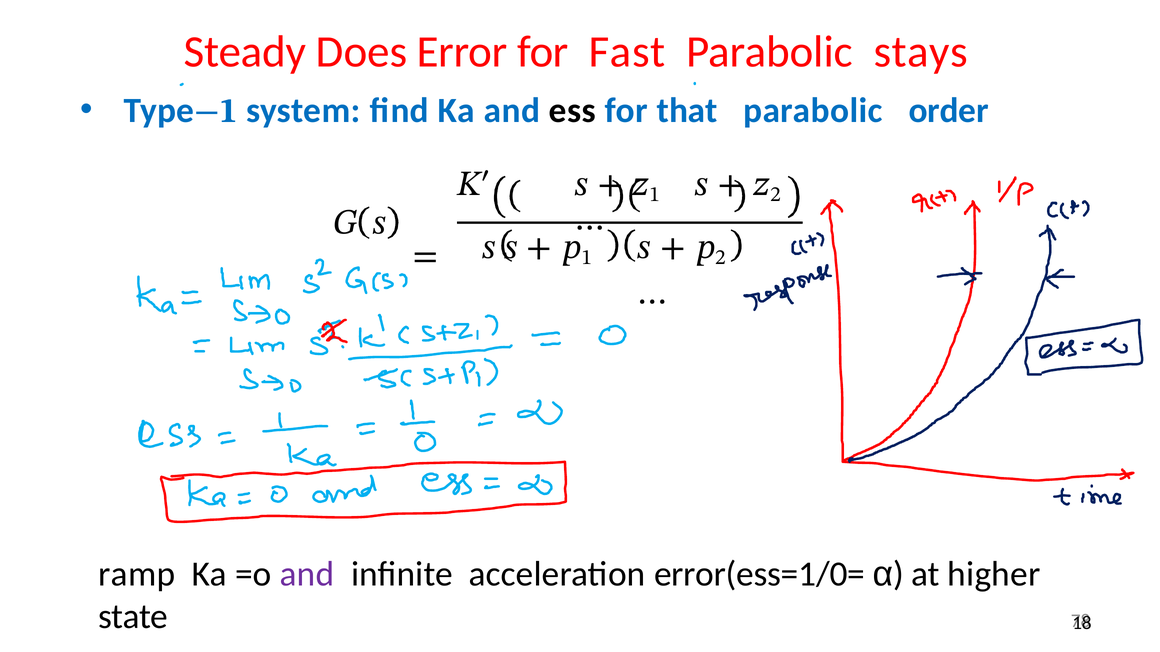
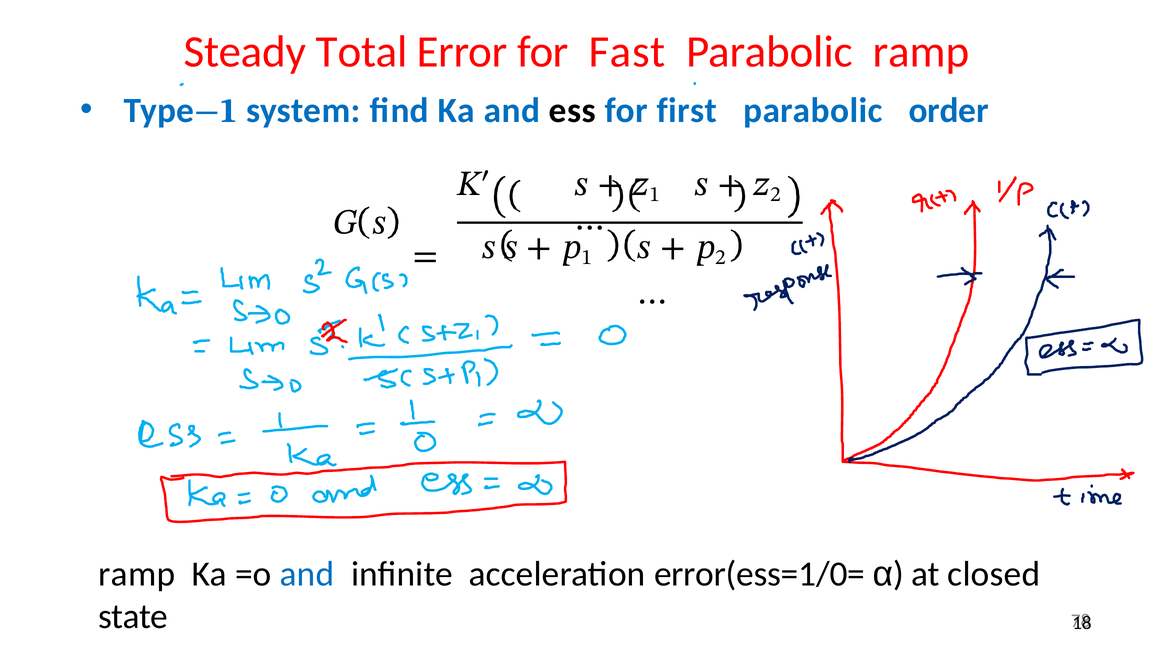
Does: Does -> Total
Parabolic stays: stays -> ramp
that: that -> first
and at (307, 574) colour: purple -> blue
higher: higher -> closed
